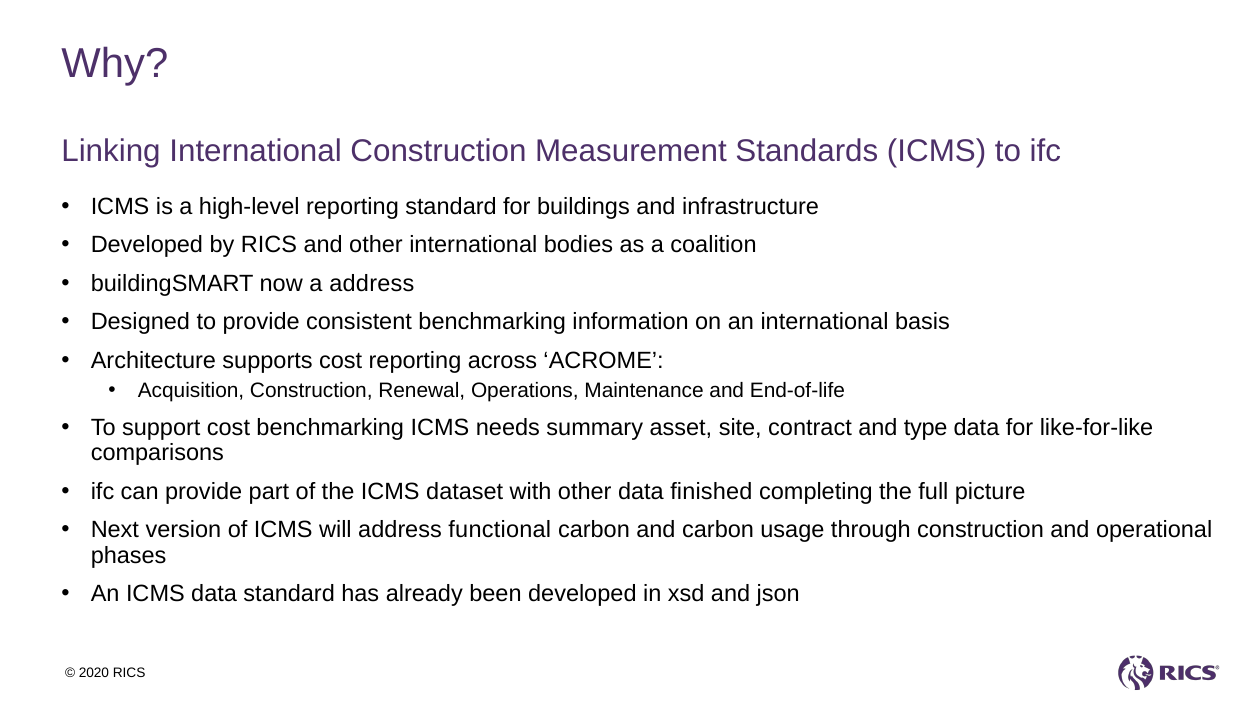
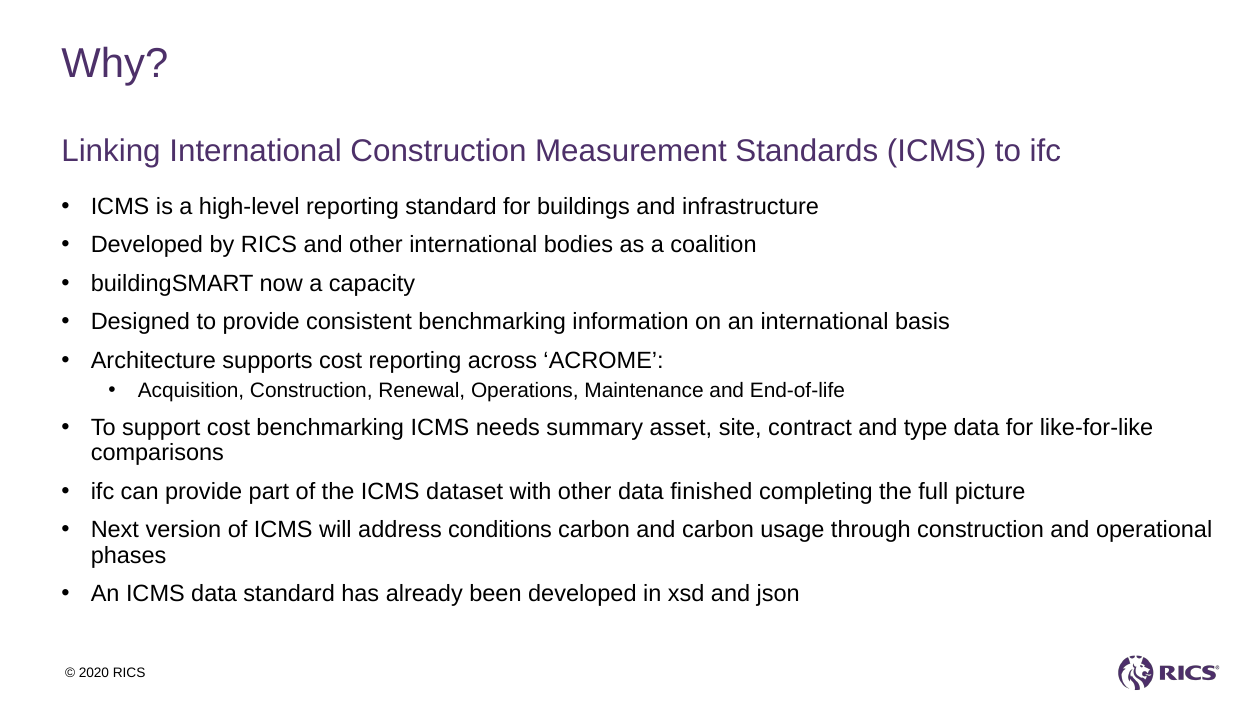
a address: address -> capacity
functional: functional -> conditions
